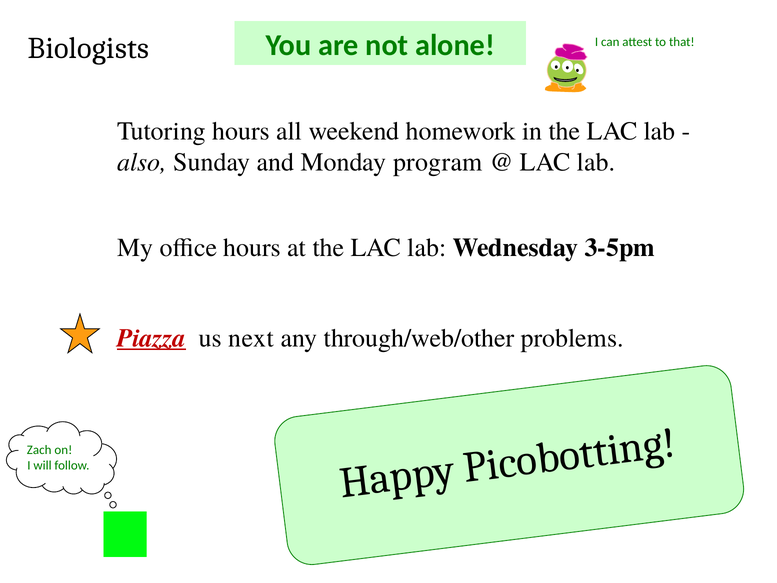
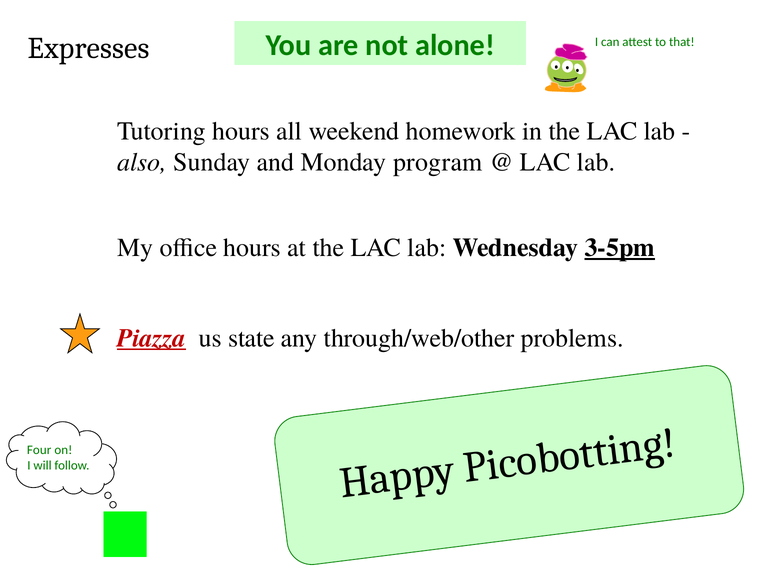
Biologists: Biologists -> Expresses
3-5pm underline: none -> present
next: next -> state
Zach: Zach -> Four
